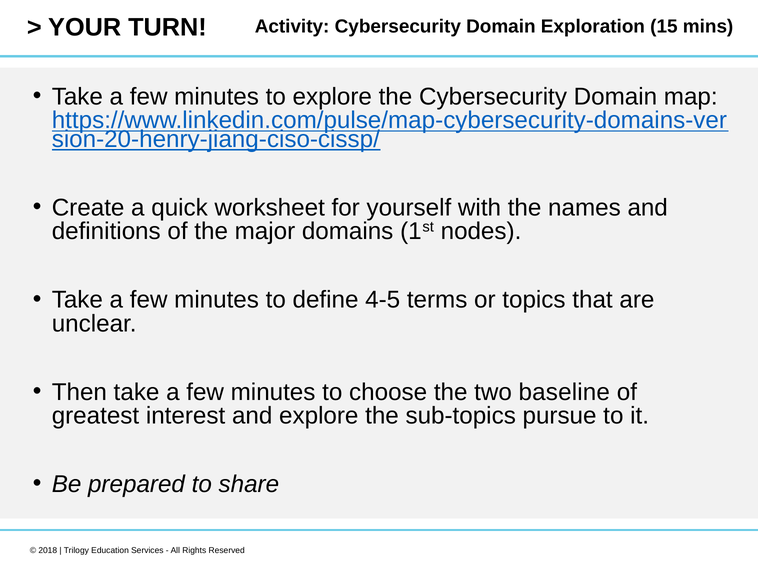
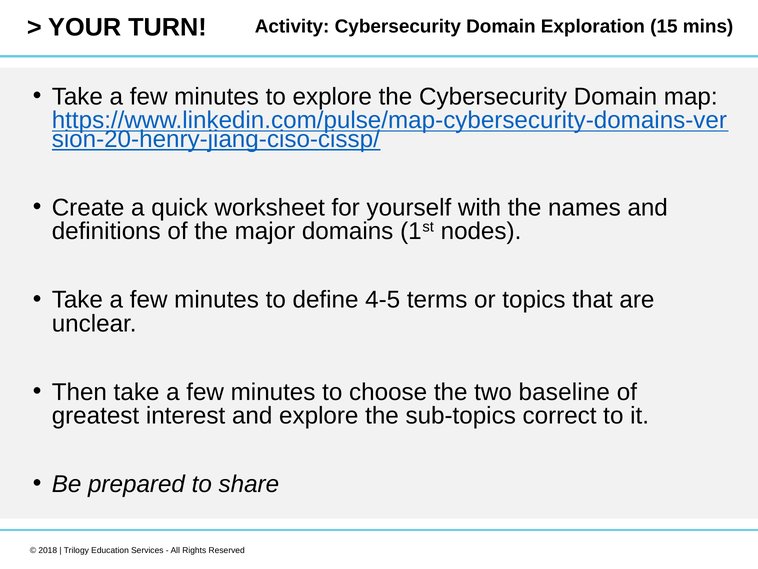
pursue: pursue -> correct
